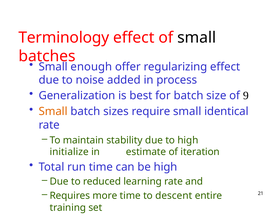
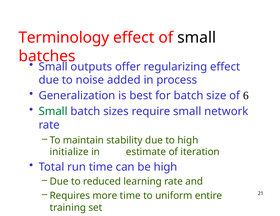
enough: enough -> outputs
9: 9 -> 6
Small at (53, 112) colour: orange -> green
identical: identical -> network
descent: descent -> uniform
